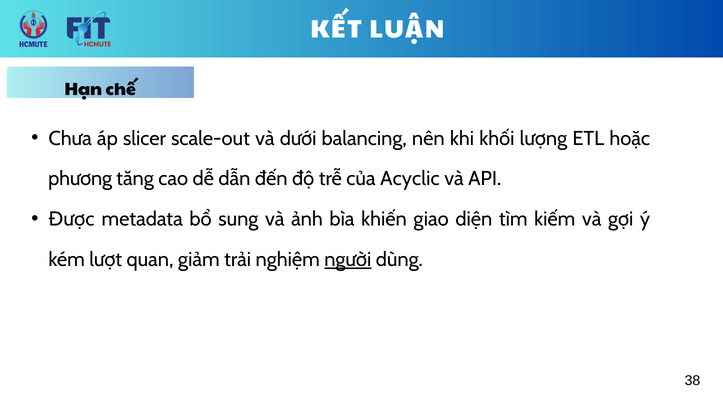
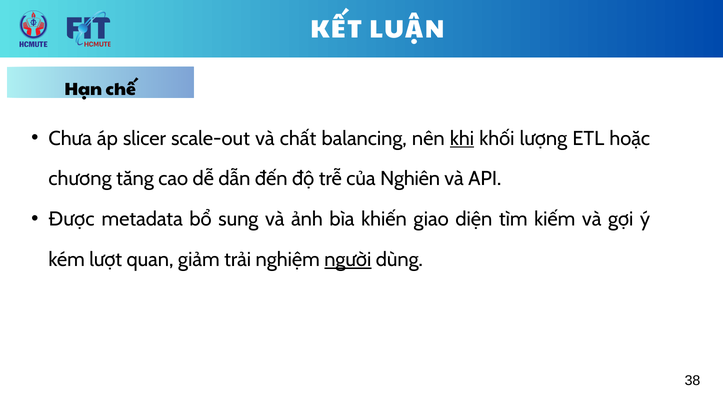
dưới: dưới -> chất
khi underline: none -> present
phương: phương -> chương
Acyclic: Acyclic -> Nghiên
